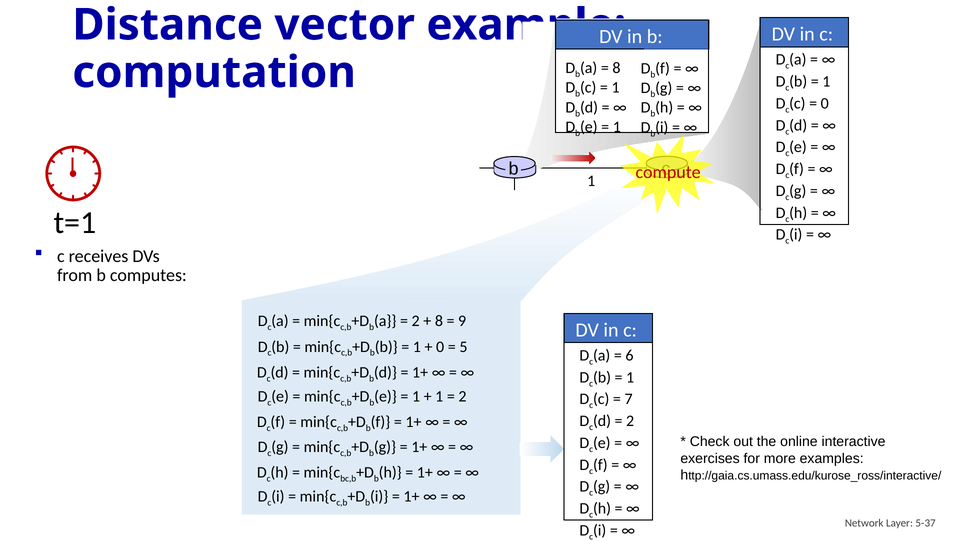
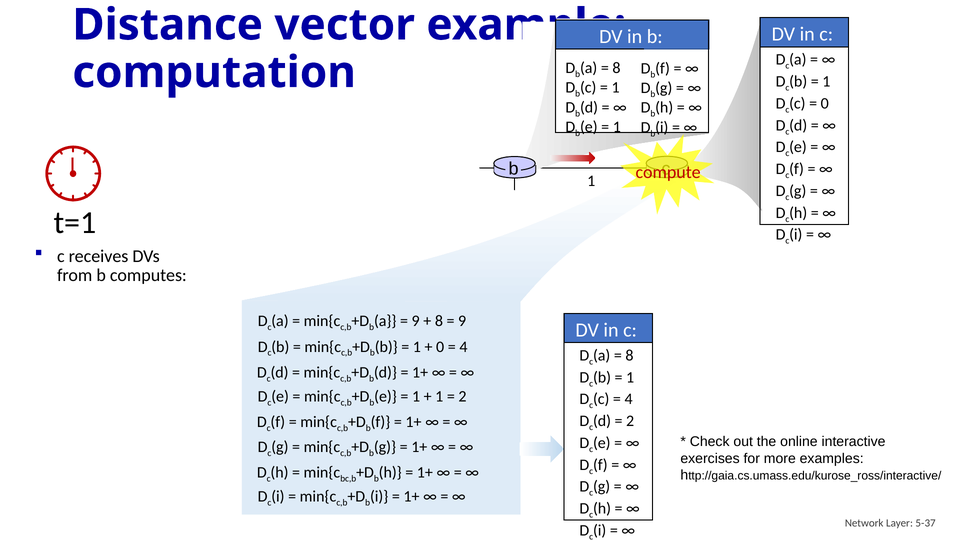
2 at (416, 321): 2 -> 9
5 at (463, 346): 5 -> 4
6 at (630, 355): 6 -> 8
7 at (629, 399): 7 -> 4
